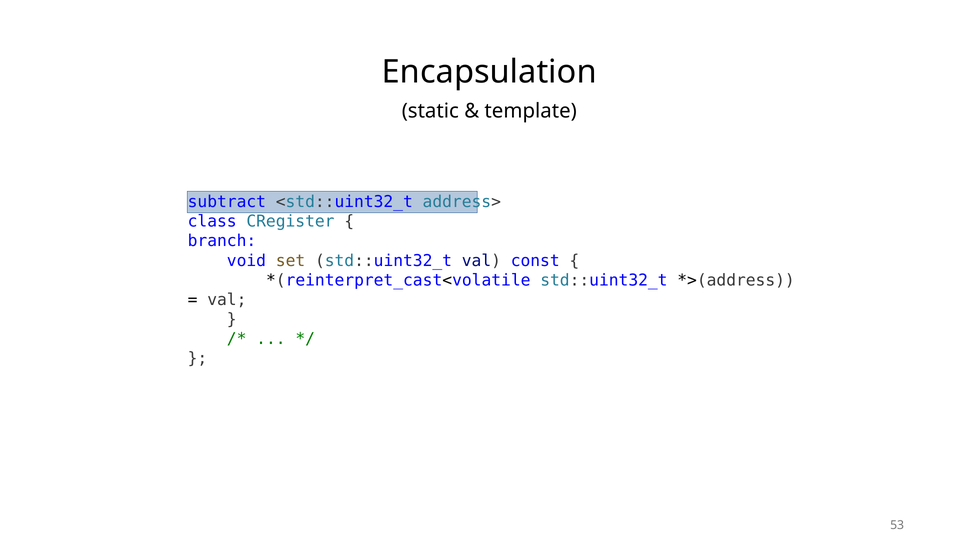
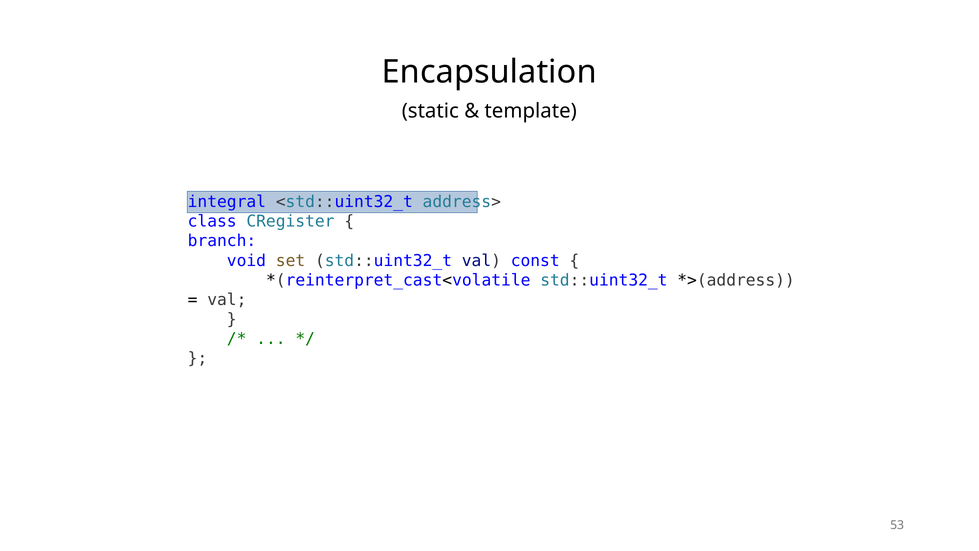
subtract: subtract -> integral
